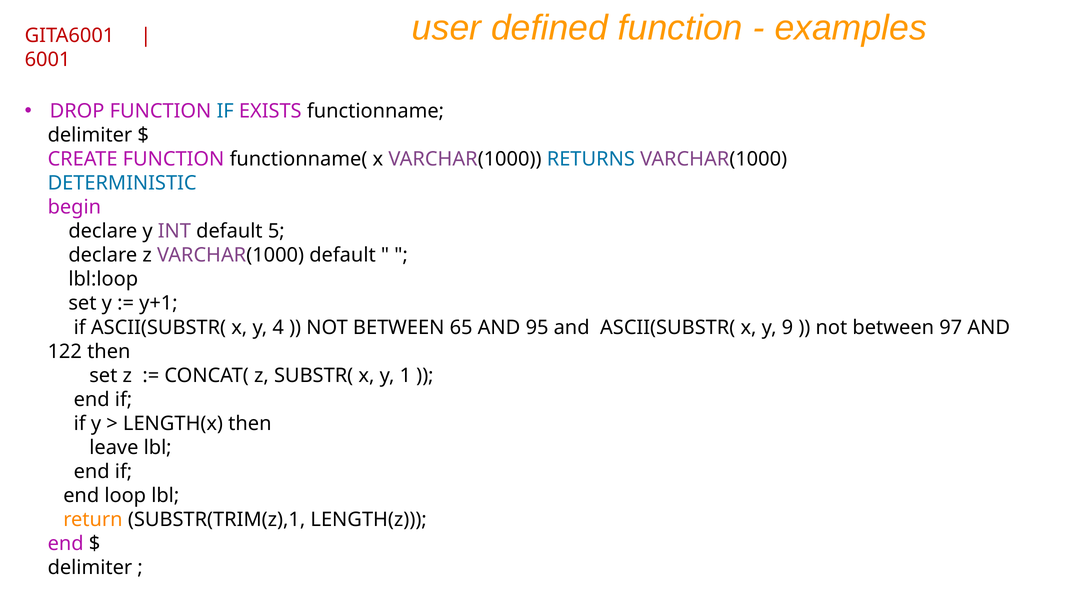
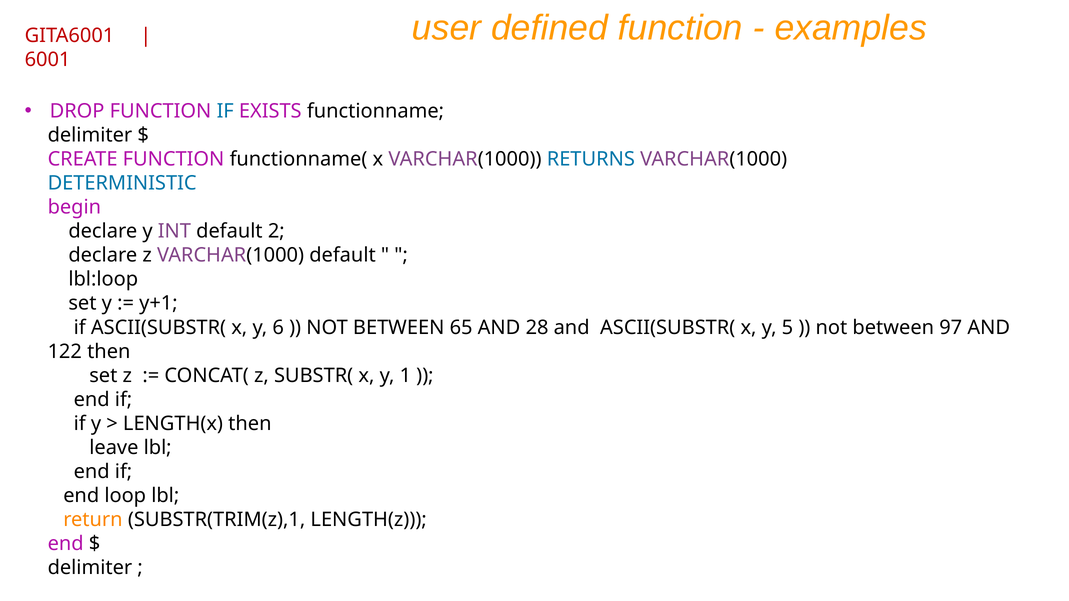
5: 5 -> 2
4: 4 -> 6
95: 95 -> 28
9: 9 -> 5
